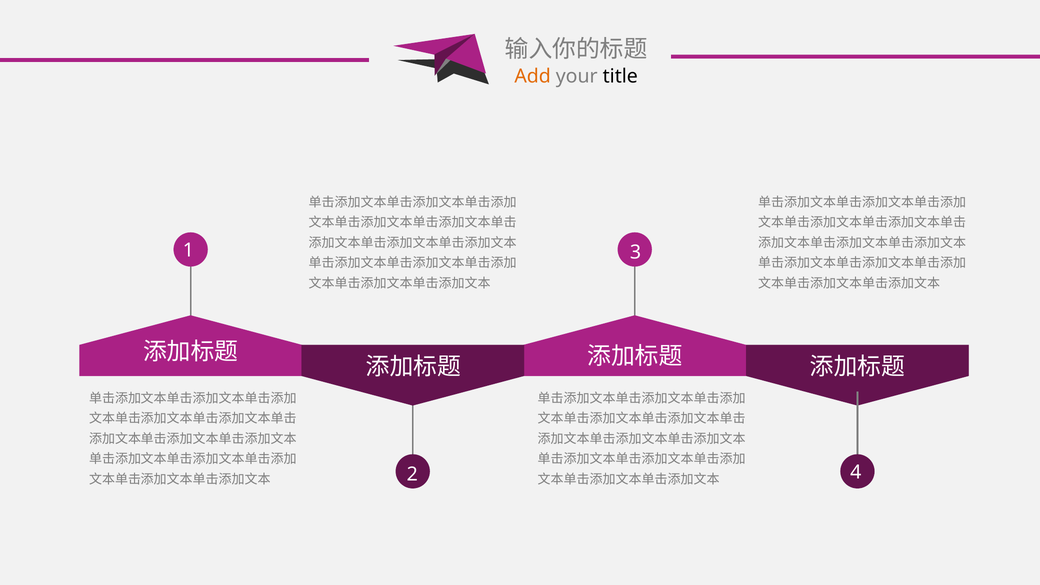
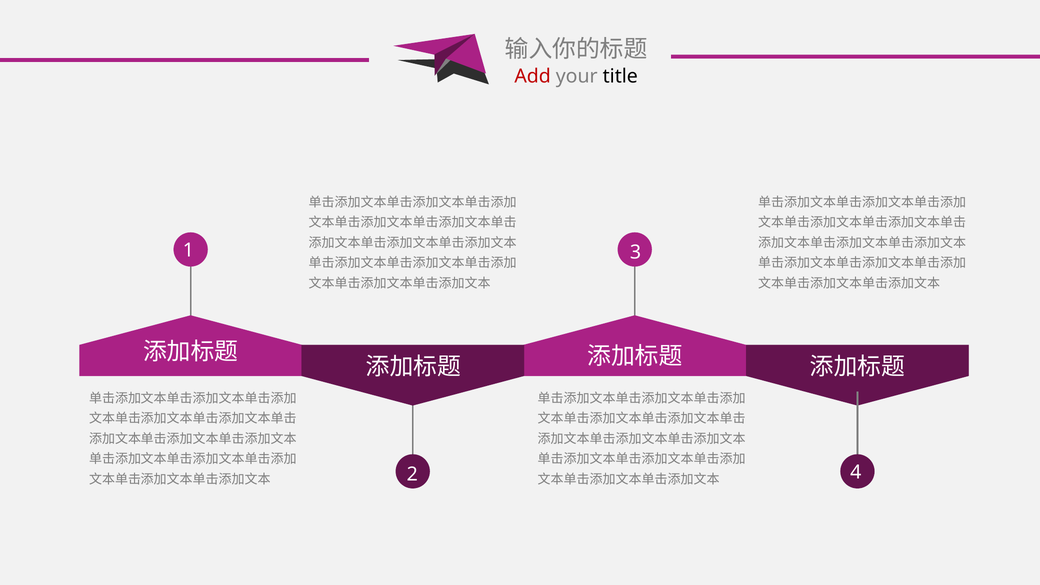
Add colour: orange -> red
